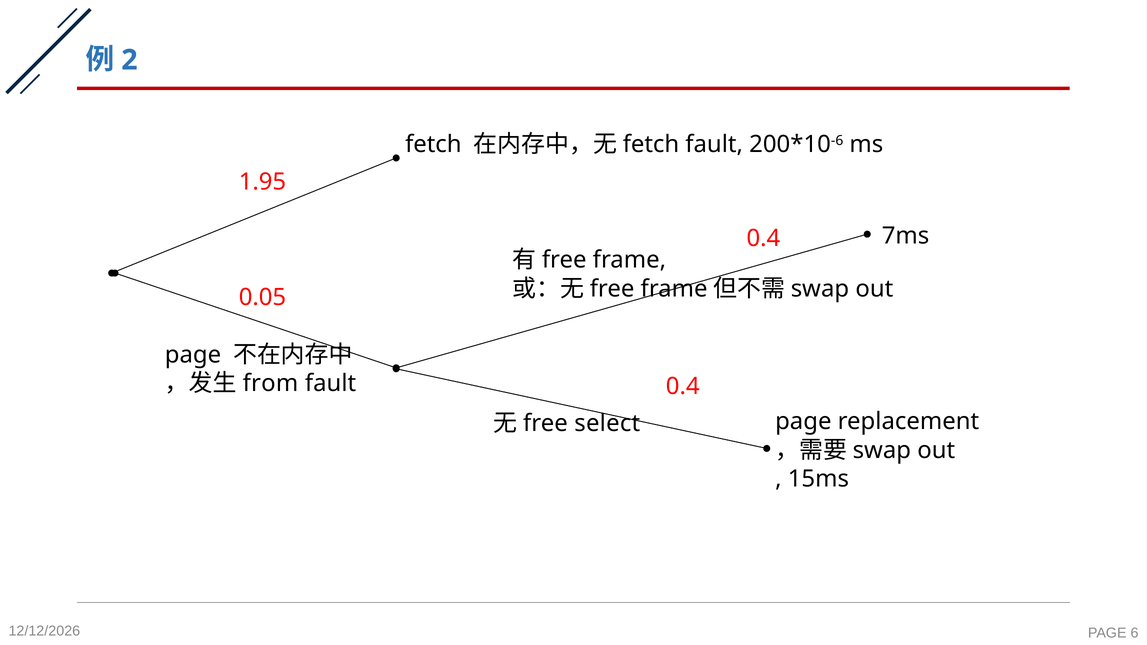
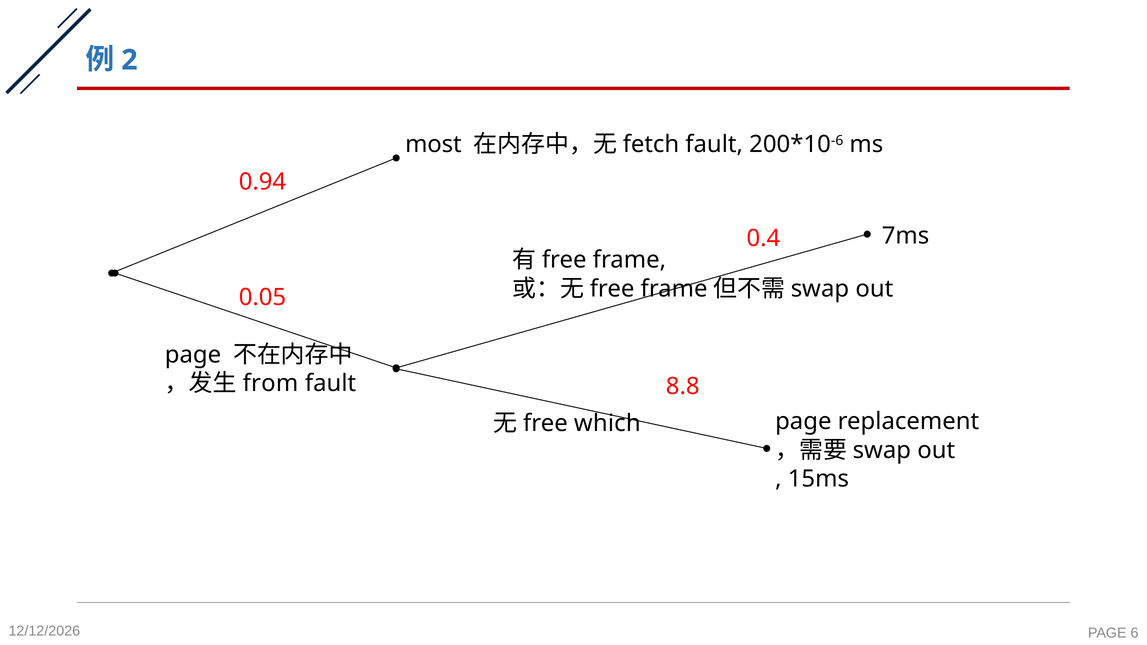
fetch at (433, 144): fetch -> most
1.95: 1.95 -> 0.94
0.4 at (683, 386): 0.4 -> 8.8
select: select -> which
